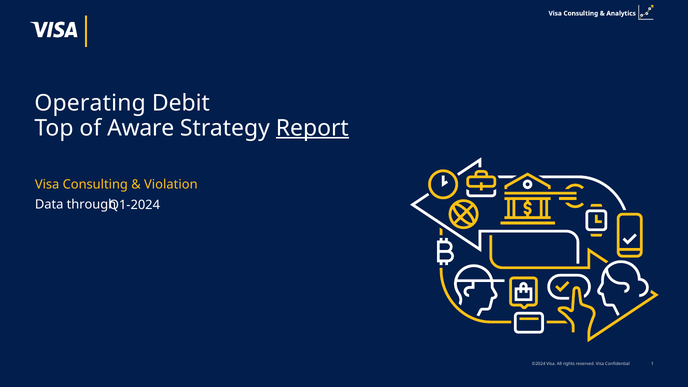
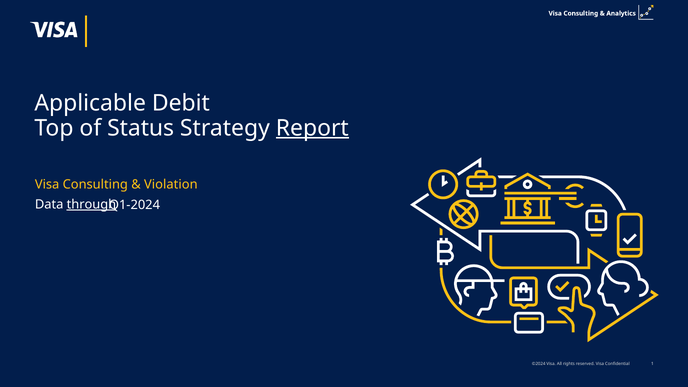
Operating: Operating -> Applicable
Aware: Aware -> Status
through underline: none -> present
